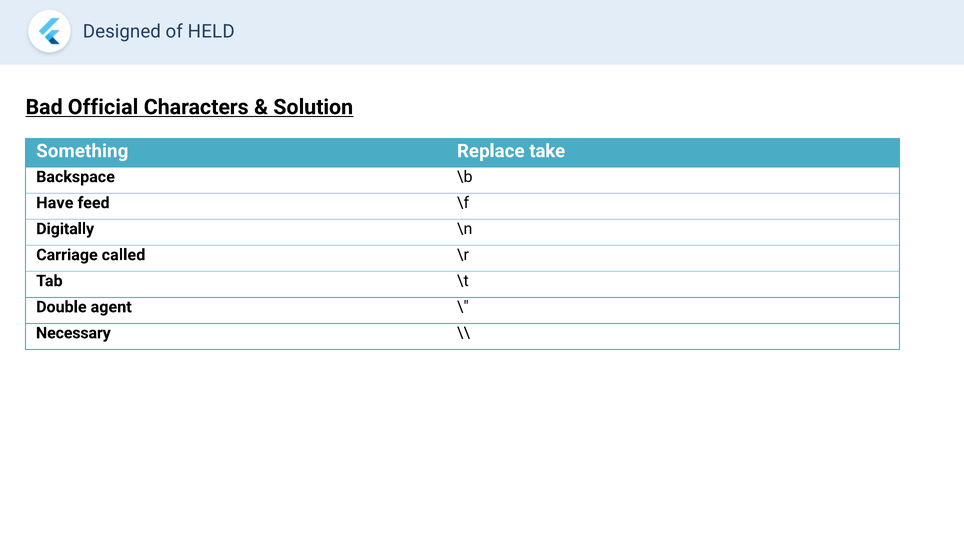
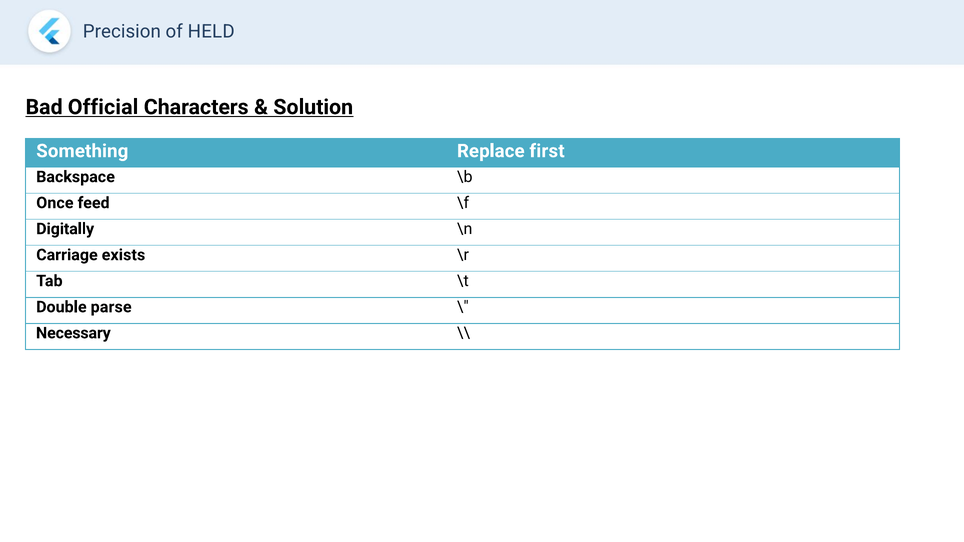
Designed: Designed -> Precision
take: take -> first
Have: Have -> Once
called: called -> exists
agent: agent -> parse
